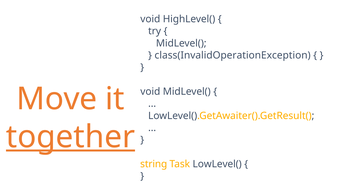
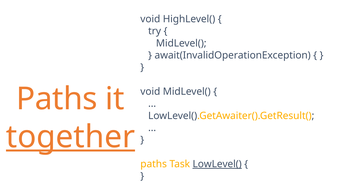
class(InvalidOperationException: class(InvalidOperationException -> await(InvalidOperationException
Move at (57, 99): Move -> Paths
string at (154, 164): string -> paths
LowLevel( underline: none -> present
